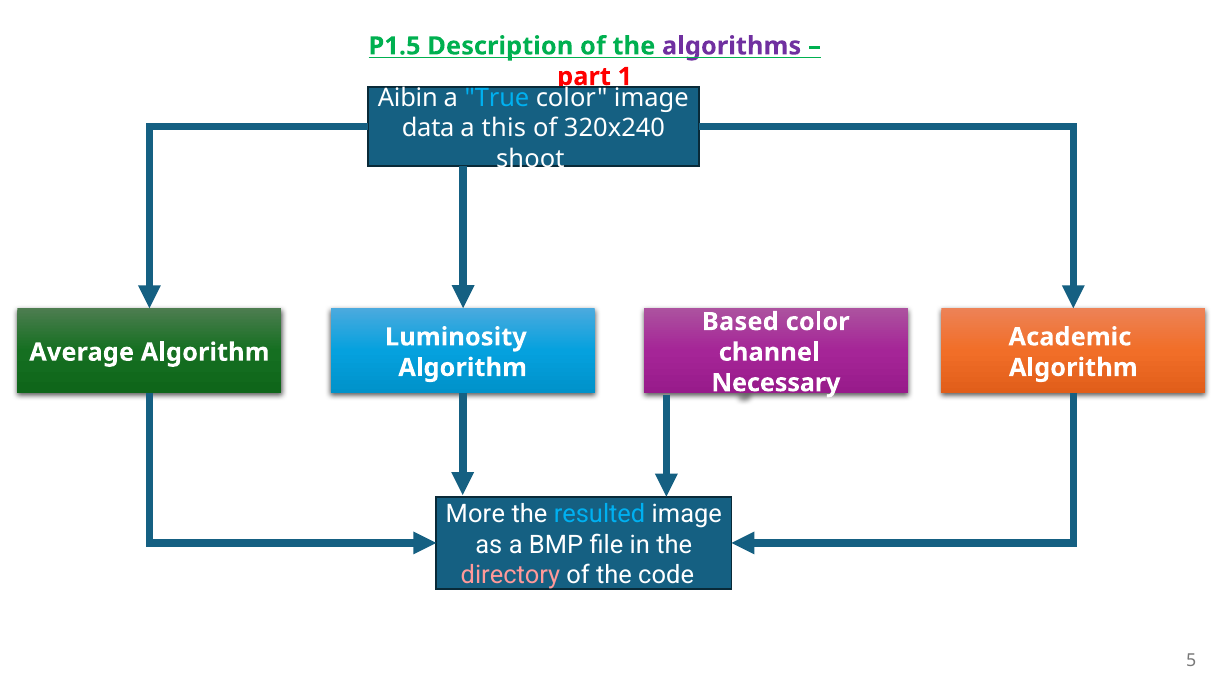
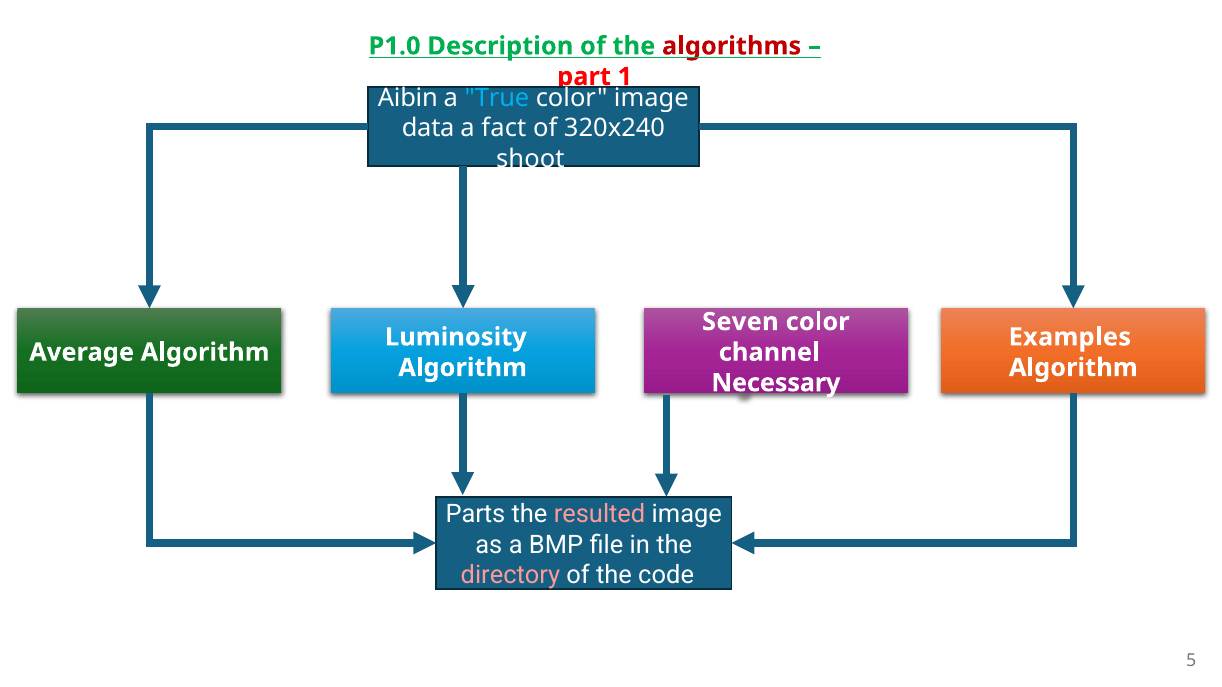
P1.5: P1.5 -> P1.0
algorithms colour: purple -> red
this: this -> fact
Based: Based -> Seven
Academic: Academic -> Examples
More: More -> Parts
resulted colour: light blue -> pink
